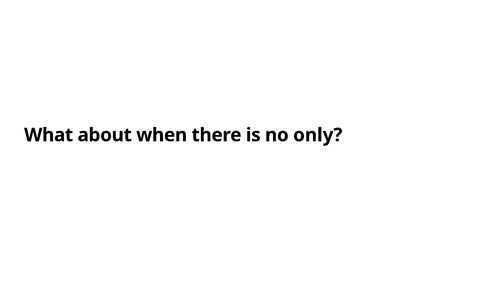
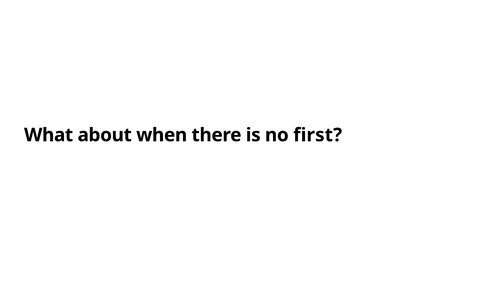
only: only -> first
